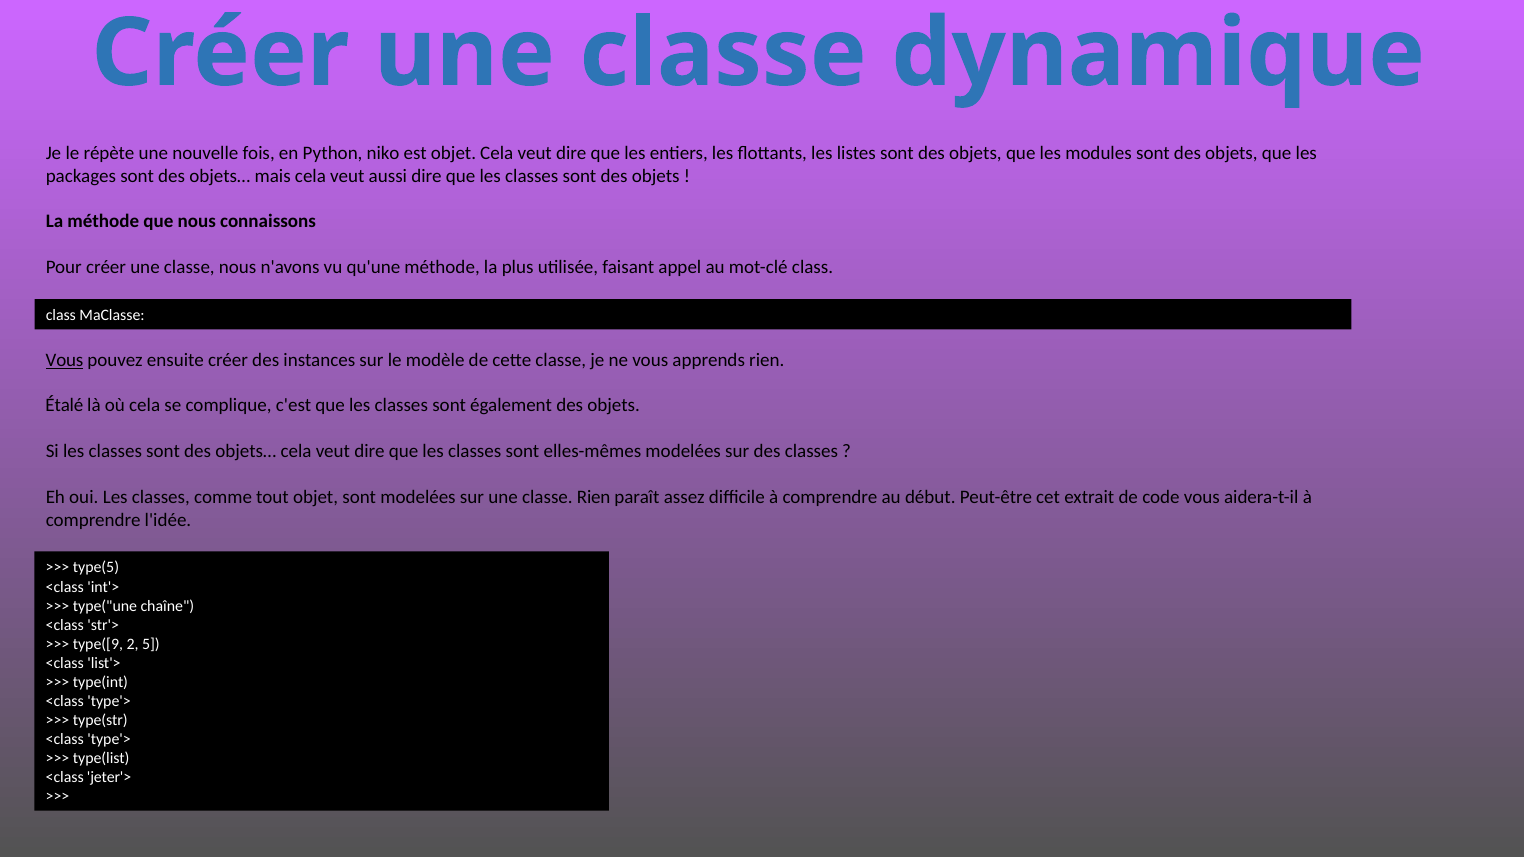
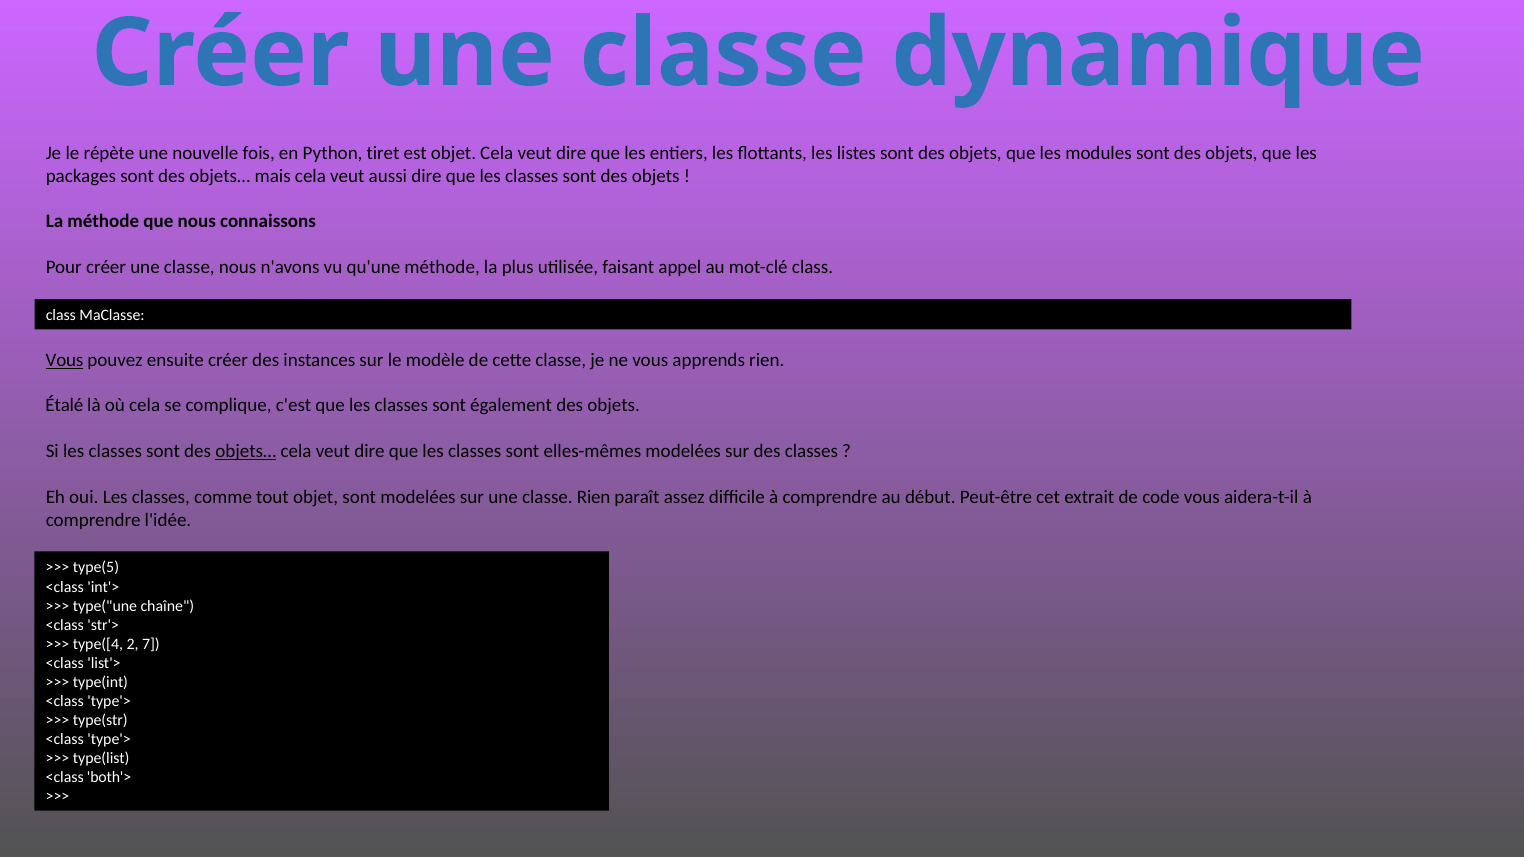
niko: niko -> tiret
objets… at (246, 451) underline: none -> present
type([9: type([9 -> type([4
5: 5 -> 7
jeter'>: jeter'> -> both'>
